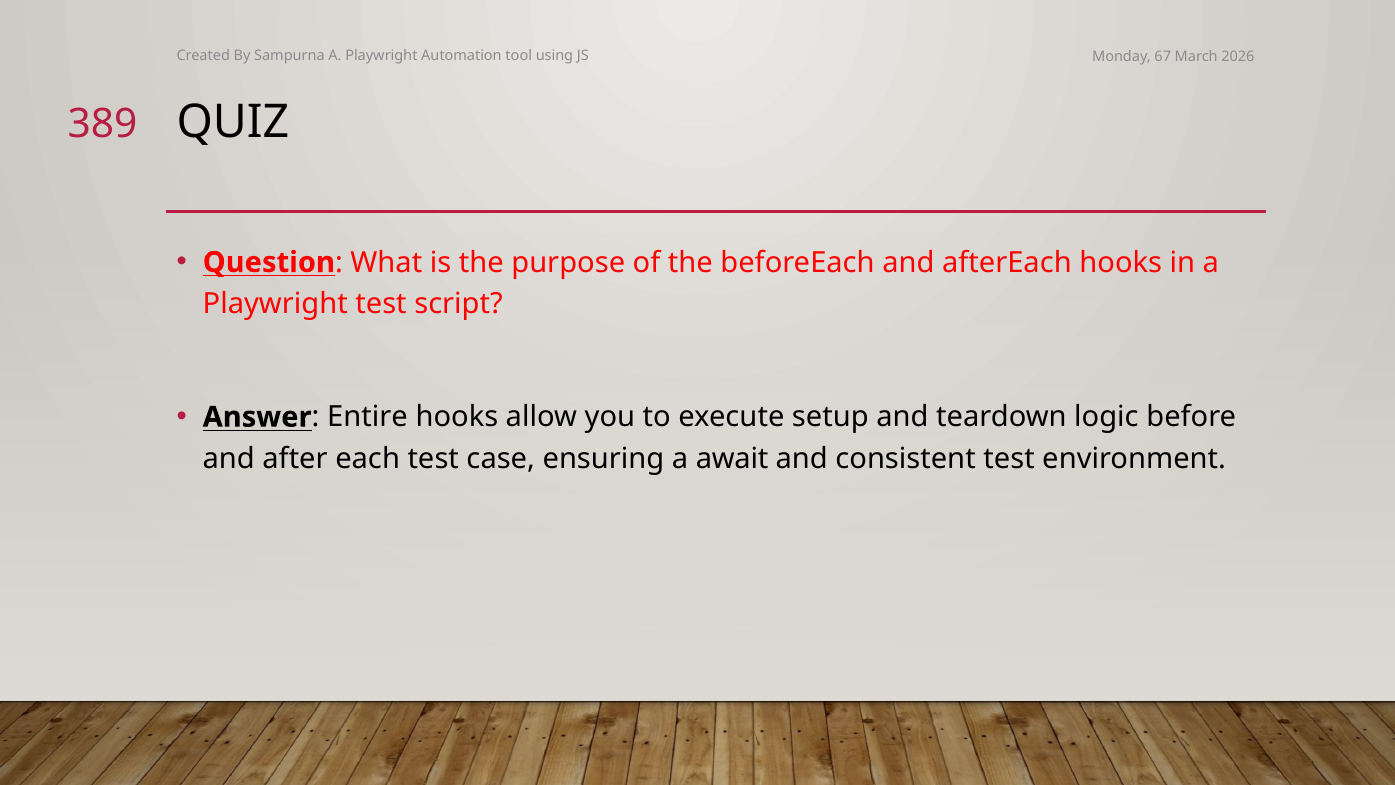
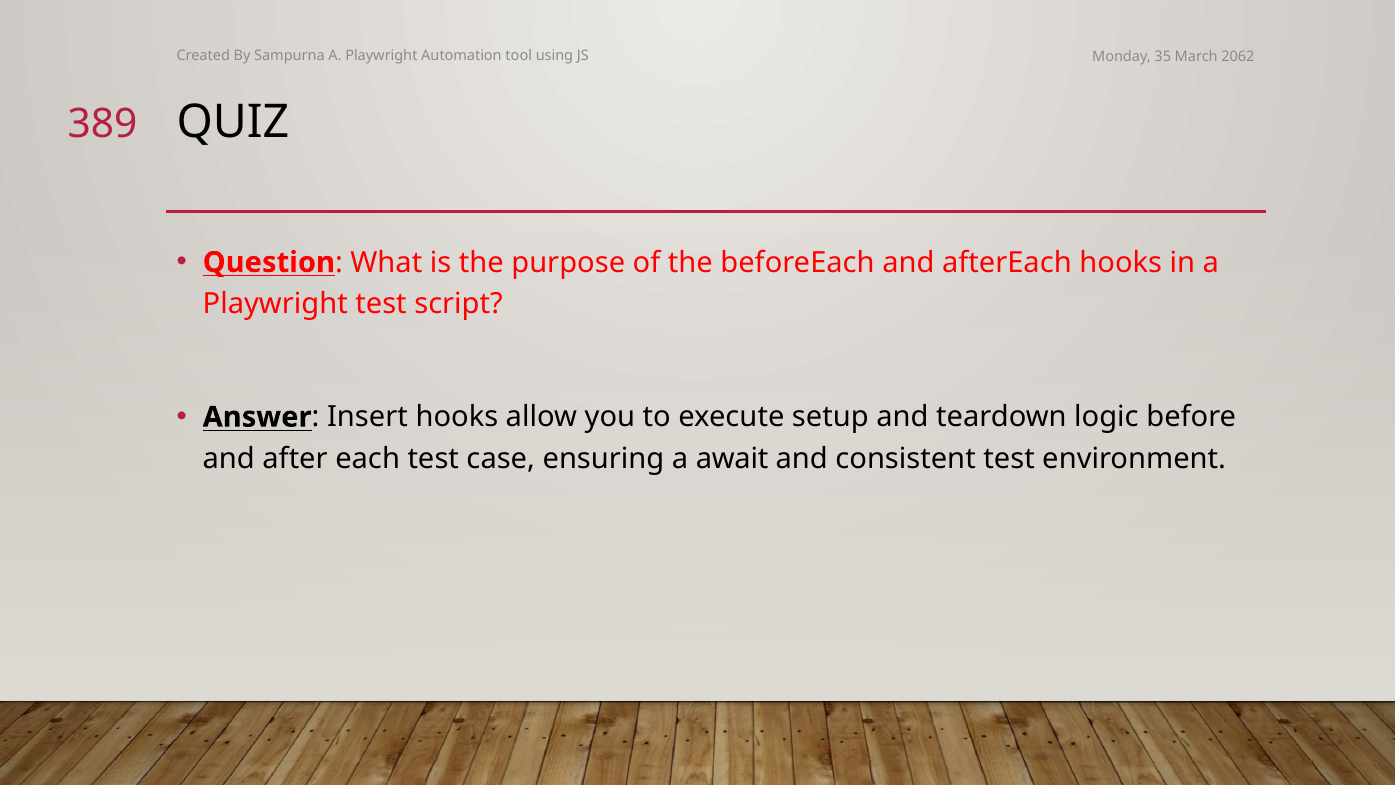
67: 67 -> 35
2026: 2026 -> 2062
Entire: Entire -> Insert
